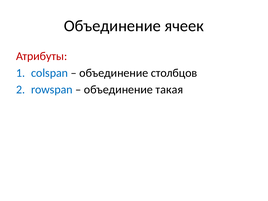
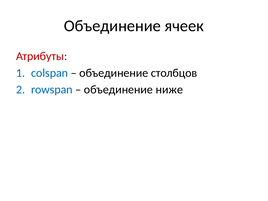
такая: такая -> ниже
